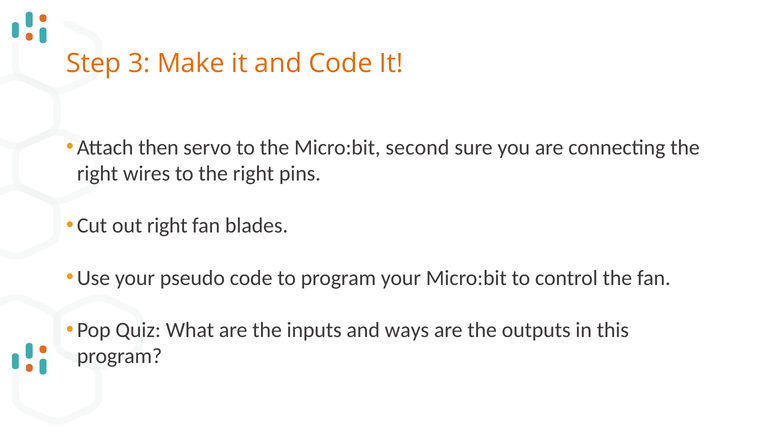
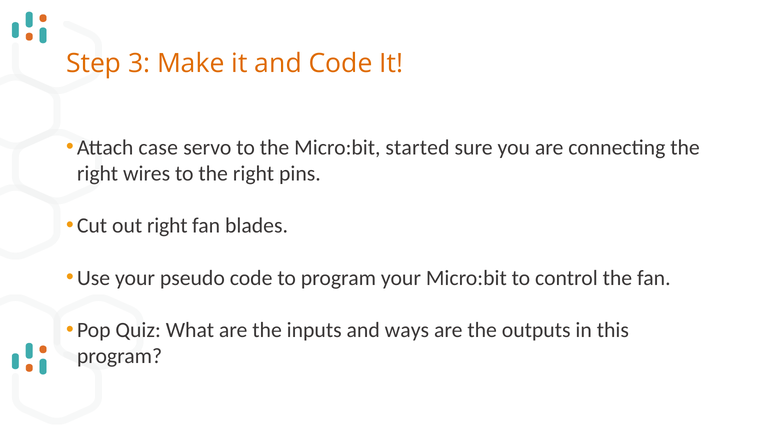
then: then -> case
second: second -> started
